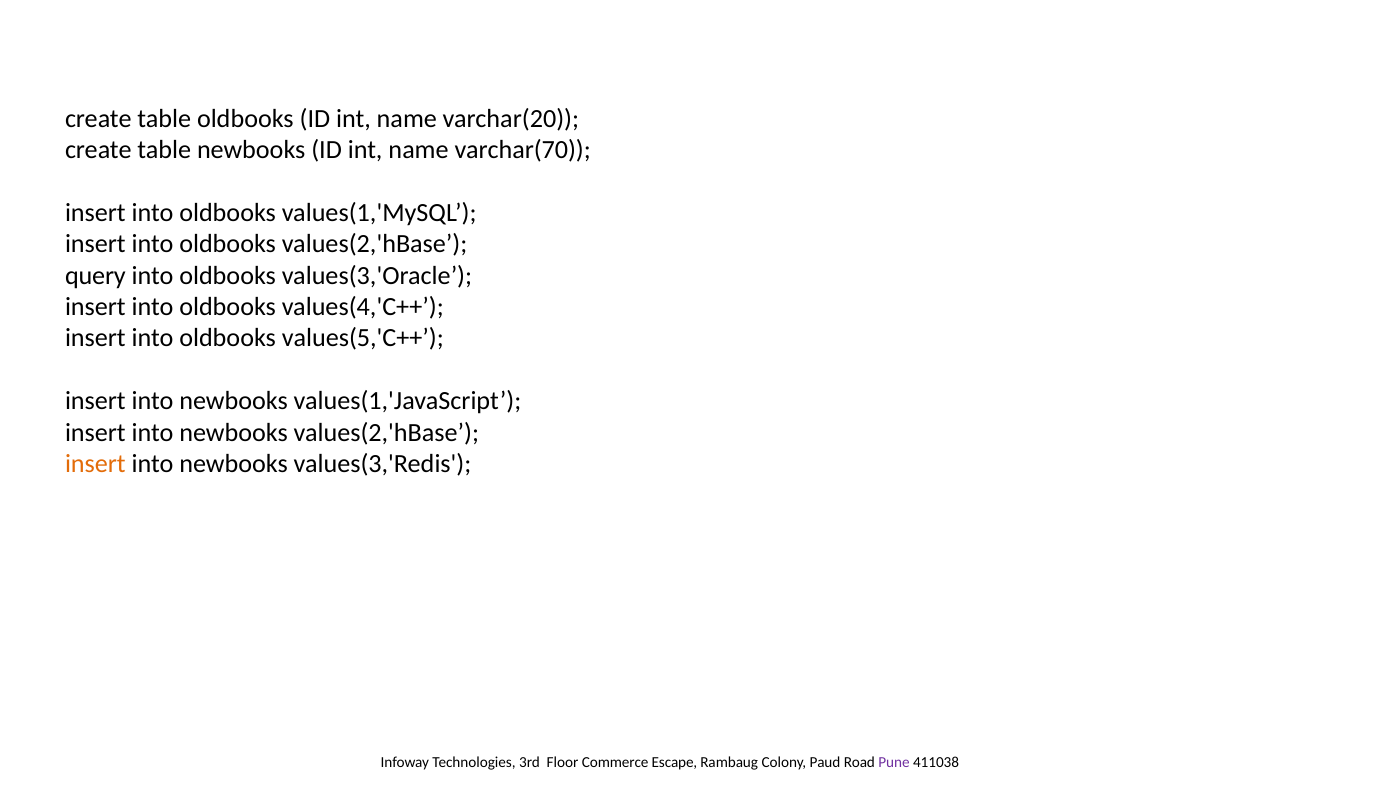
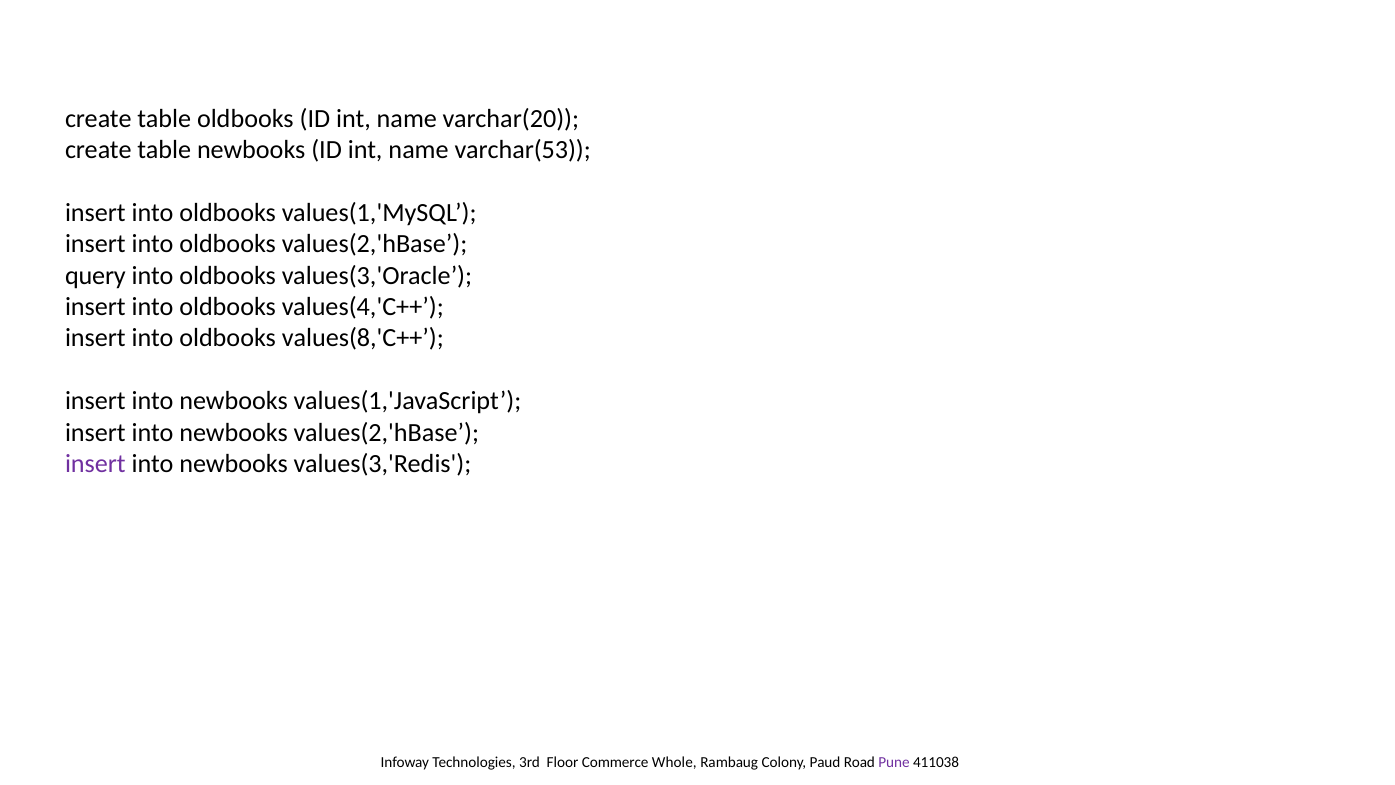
varchar(70: varchar(70 -> varchar(53
values(5,'C++: values(5,'C++ -> values(8,'C++
insert at (95, 464) colour: orange -> purple
Escape: Escape -> Whole
